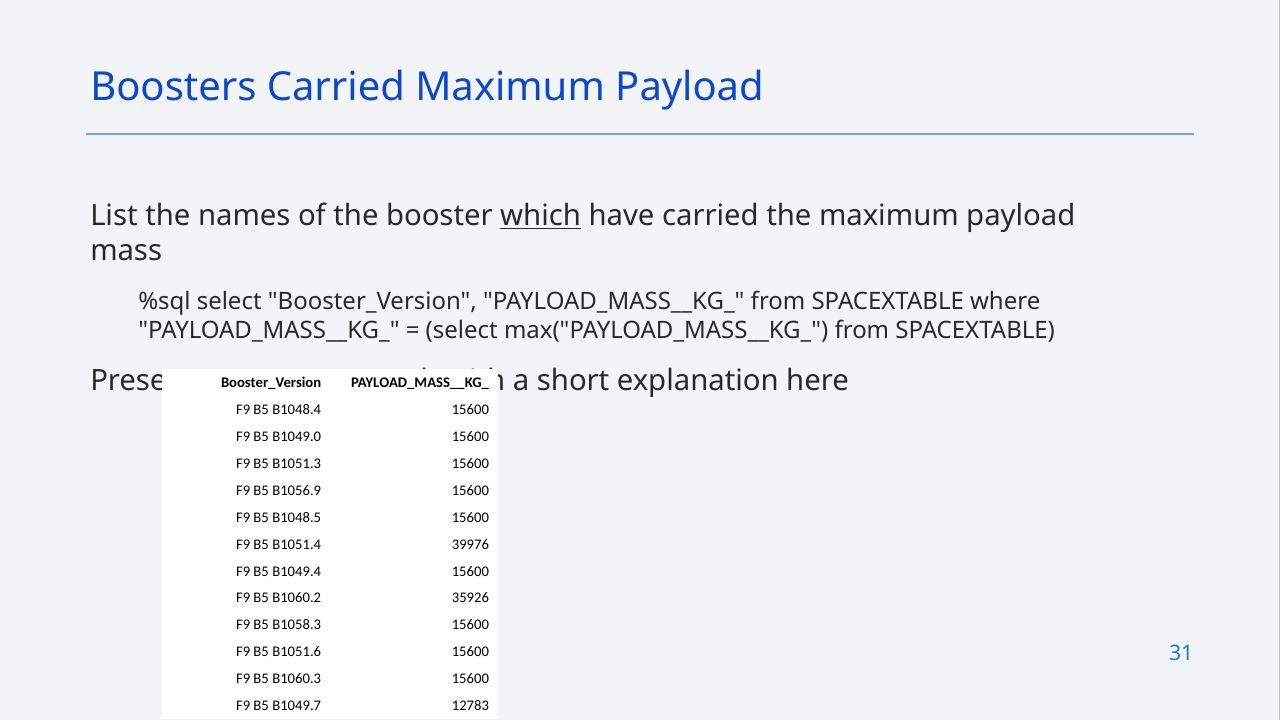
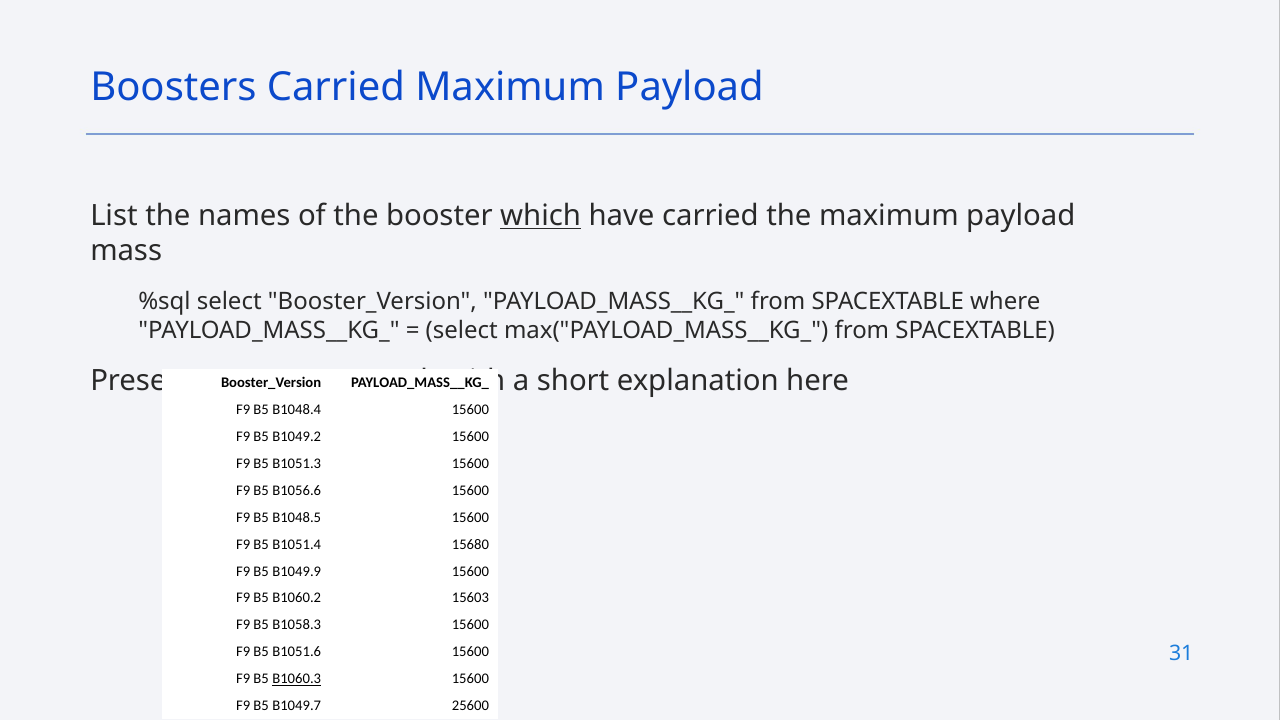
B1049.0: B1049.0 -> B1049.2
B1056.9: B1056.9 -> B1056.6
39976: 39976 -> 15680
B1049.4: B1049.4 -> B1049.9
35926: 35926 -> 15603
B1060.3 underline: none -> present
12783: 12783 -> 25600
